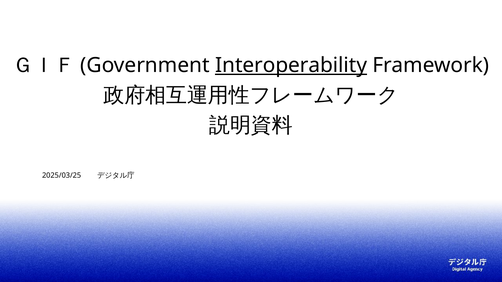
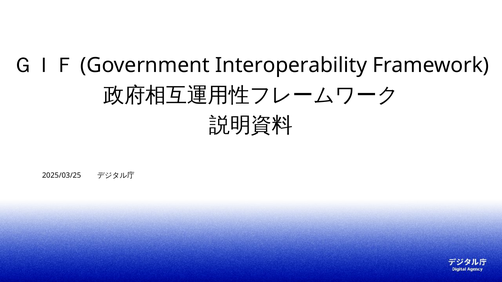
Interoperability underline: present -> none
